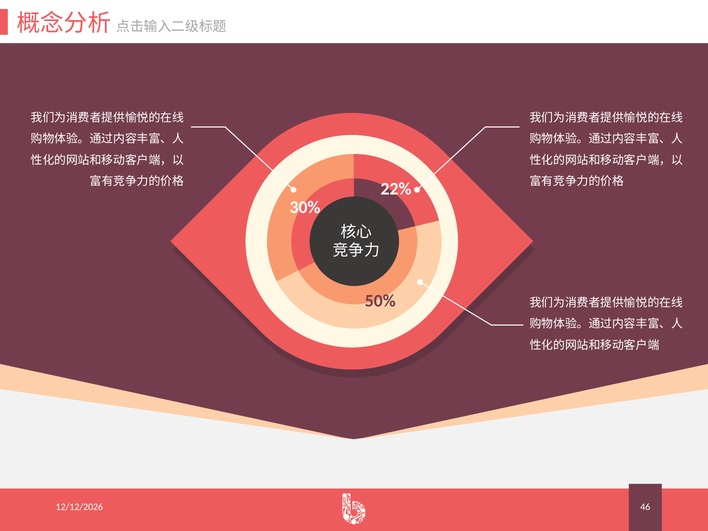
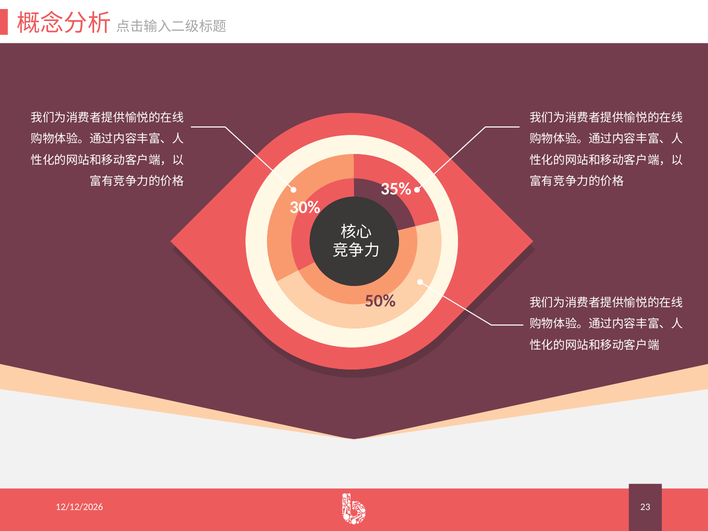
22%: 22% -> 35%
46: 46 -> 23
